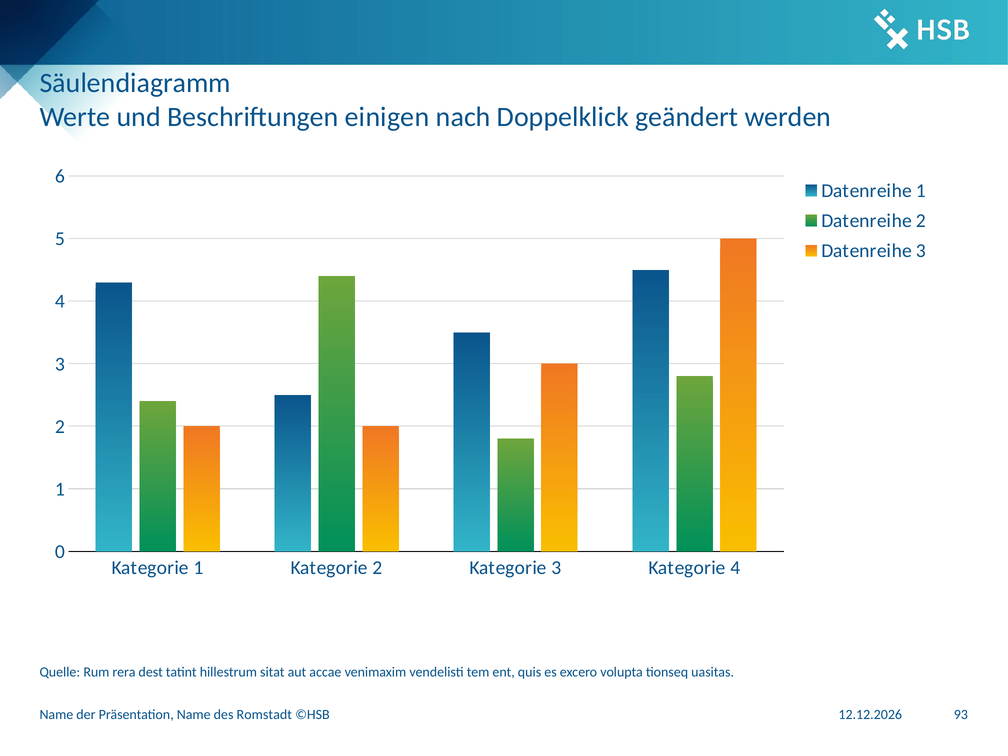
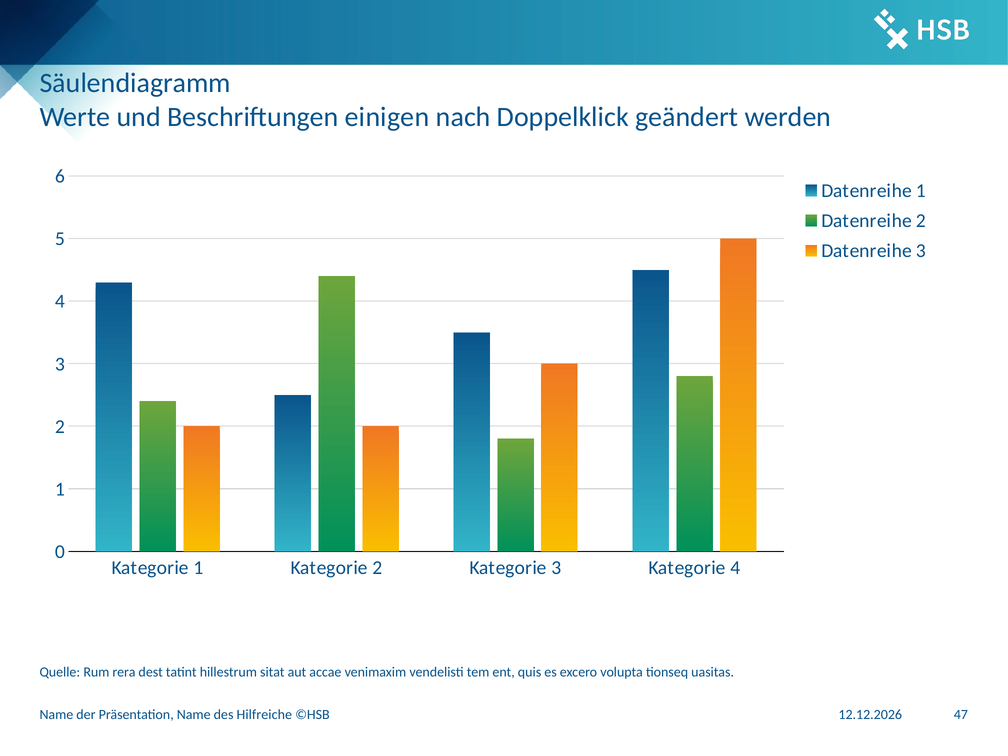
Romstadt: Romstadt -> Hilfreiche
93: 93 -> 47
